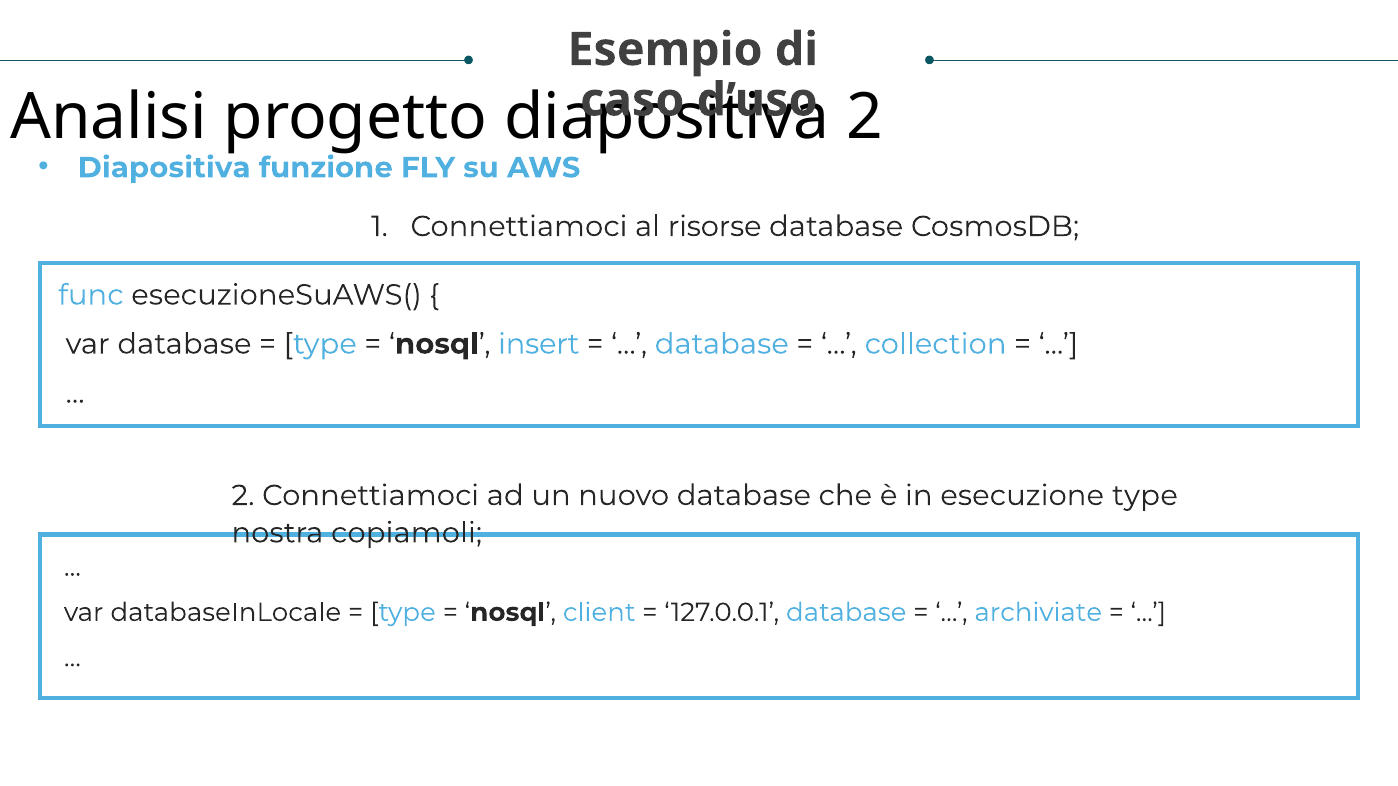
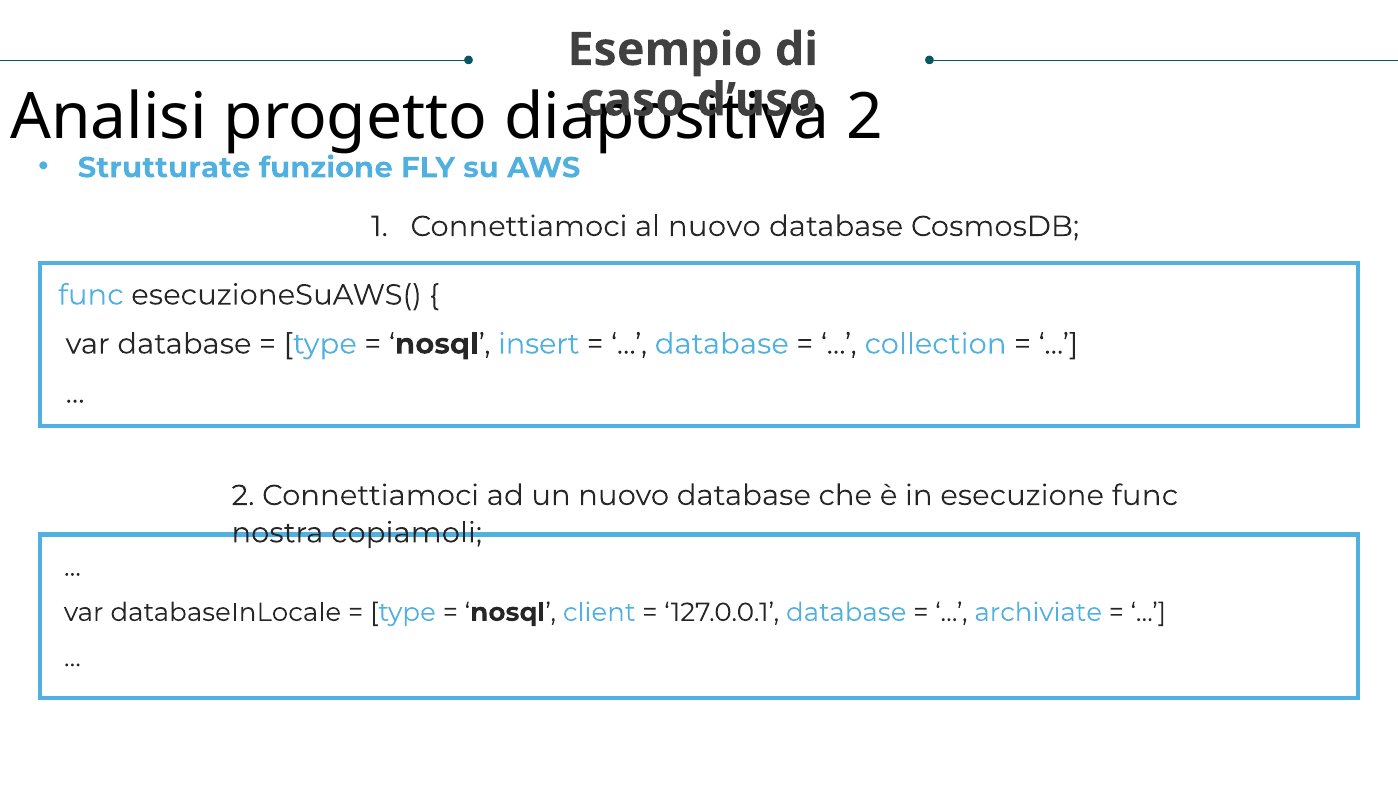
Diapositiva at (164, 168): Diapositiva -> Strutturate
al risorse: risorse -> nuovo
esecuzione type: type -> func
